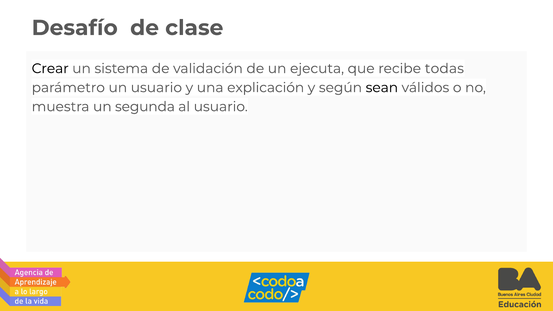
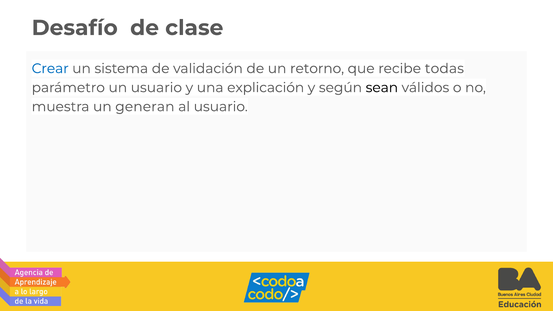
Crear colour: black -> blue
ejecuta: ejecuta -> retorno
segunda: segunda -> generan
